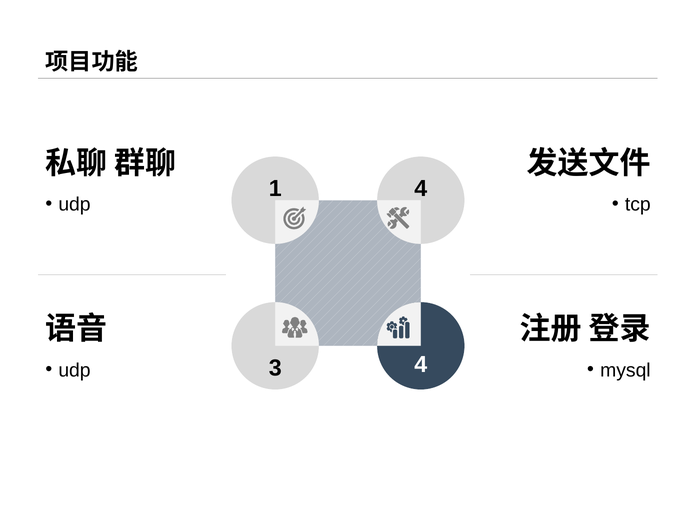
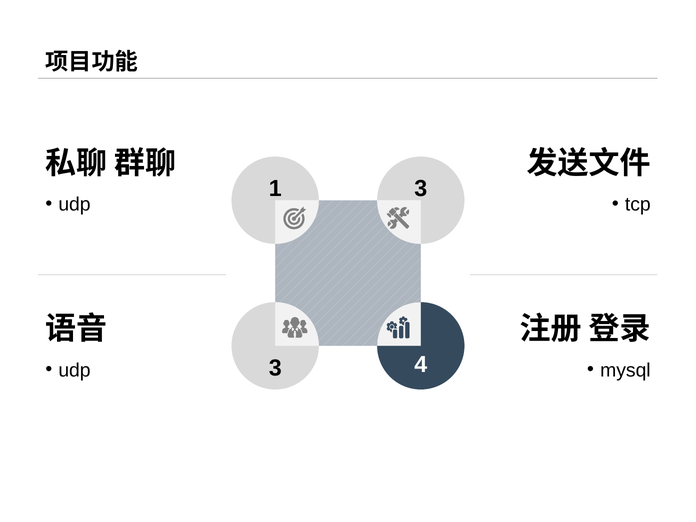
1 4: 4 -> 3
